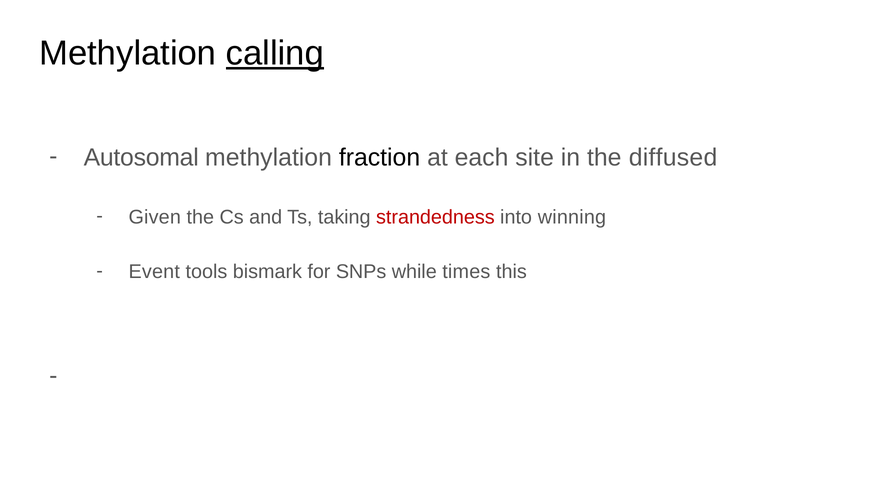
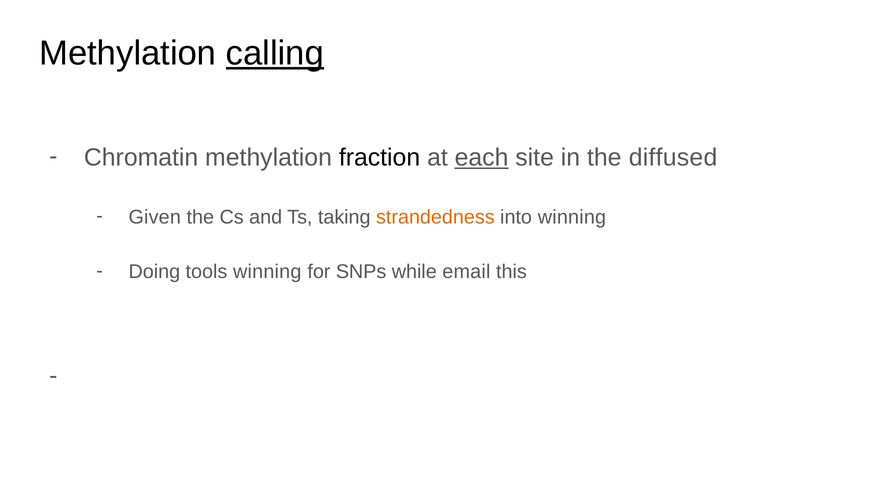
Autosomal: Autosomal -> Chromatin
each underline: none -> present
strandedness colour: red -> orange
Event: Event -> Doing
tools bismark: bismark -> winning
times: times -> email
